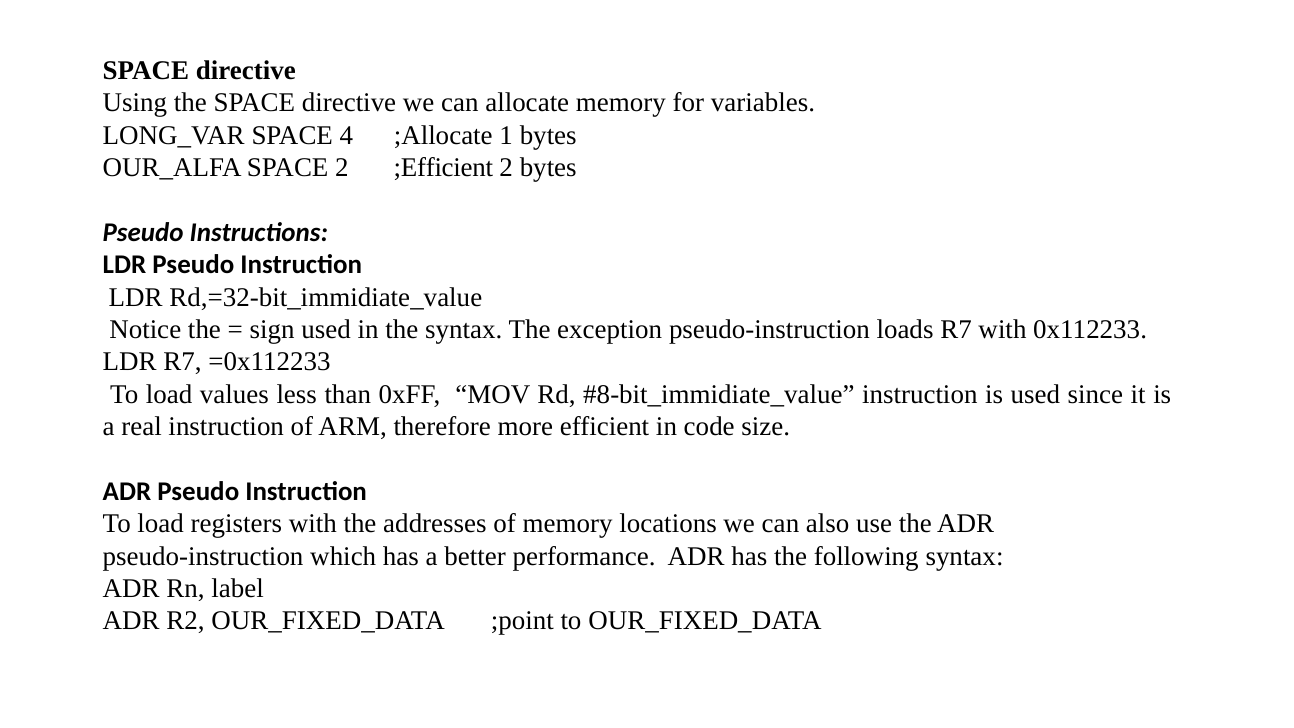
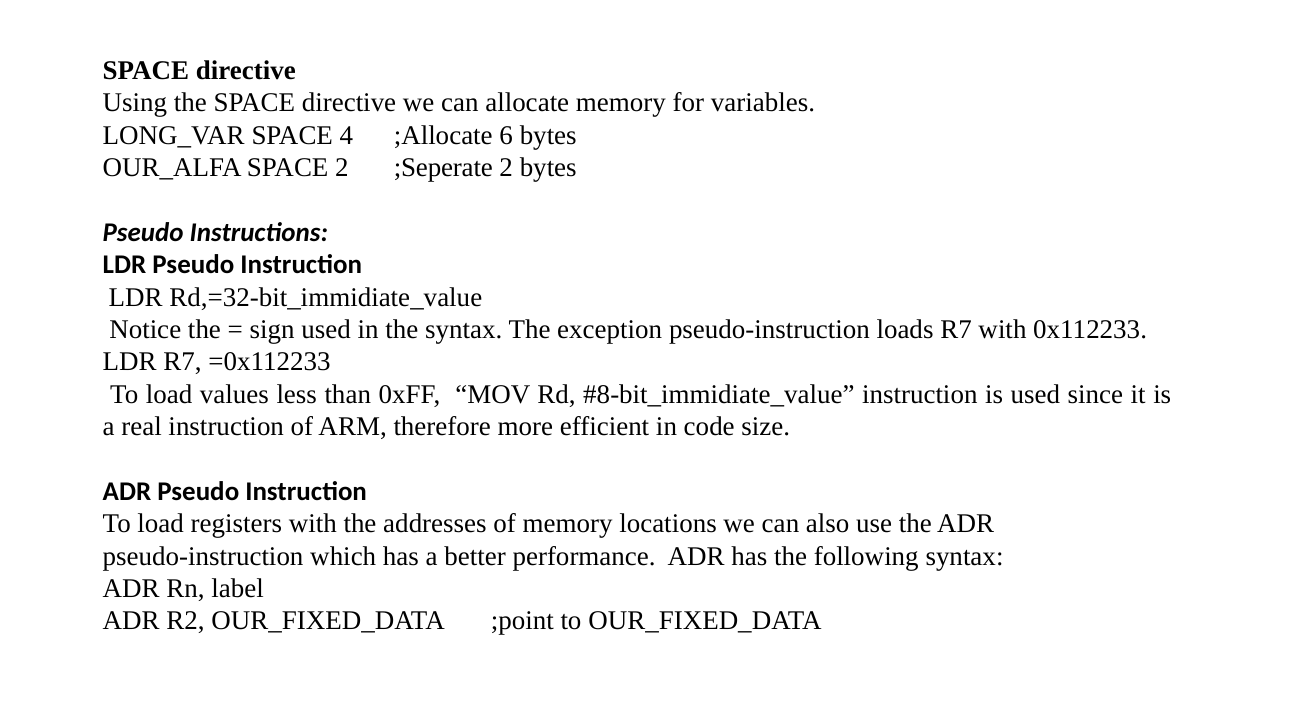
1: 1 -> 6
;Efficient: ;Efficient -> ;Seperate
